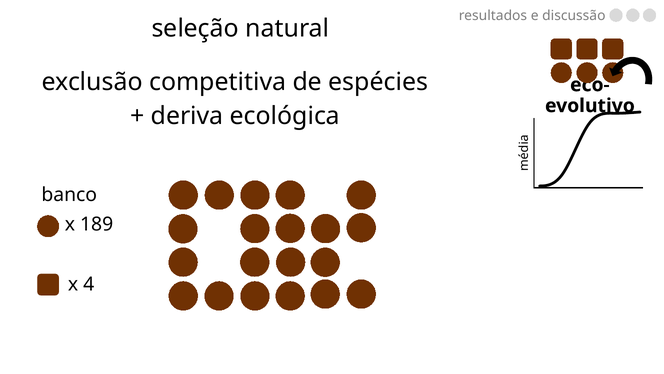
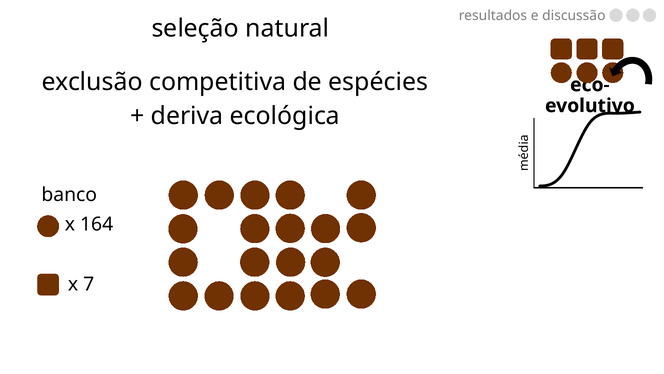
189: 189 -> 164
4: 4 -> 7
